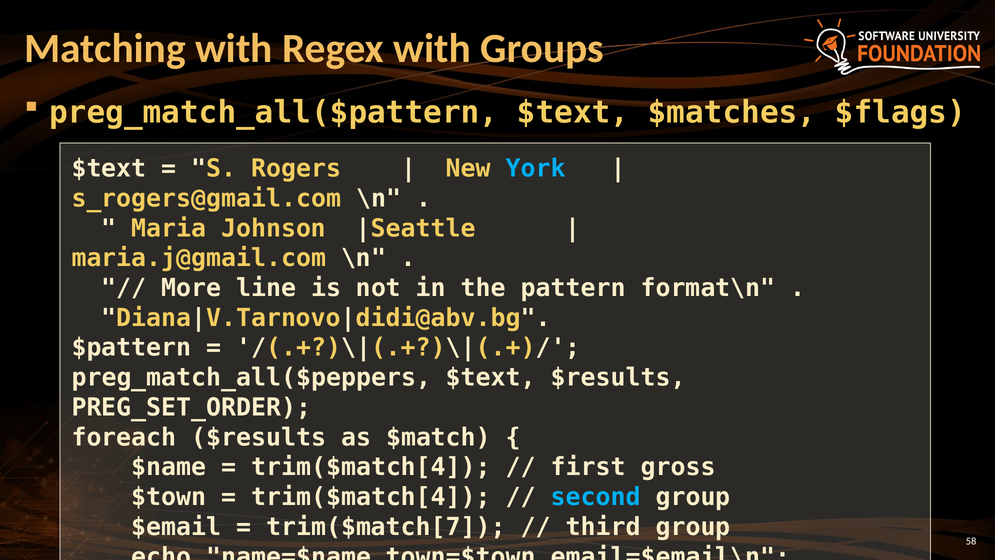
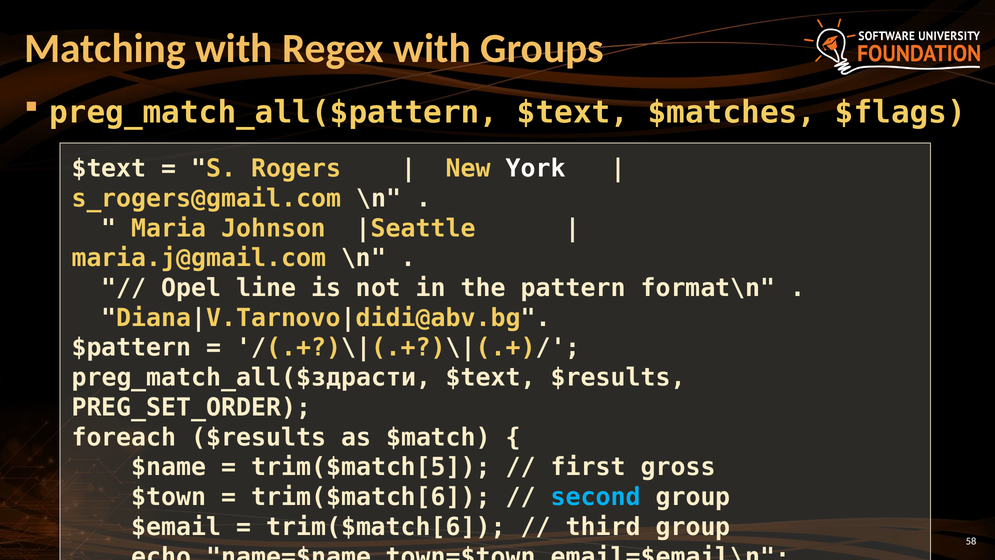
York colour: light blue -> white
More: More -> Opel
preg_match_all($peppers: preg_match_all($peppers -> preg_match_all($здрасти
trim($match[4 at (371, 467): trim($match[4 -> trim($match[5
trim($match[4 at (371, 497): trim($match[4 -> trim($match[6
trim($match[7 at (386, 527): trim($match[7 -> trim($match[6
